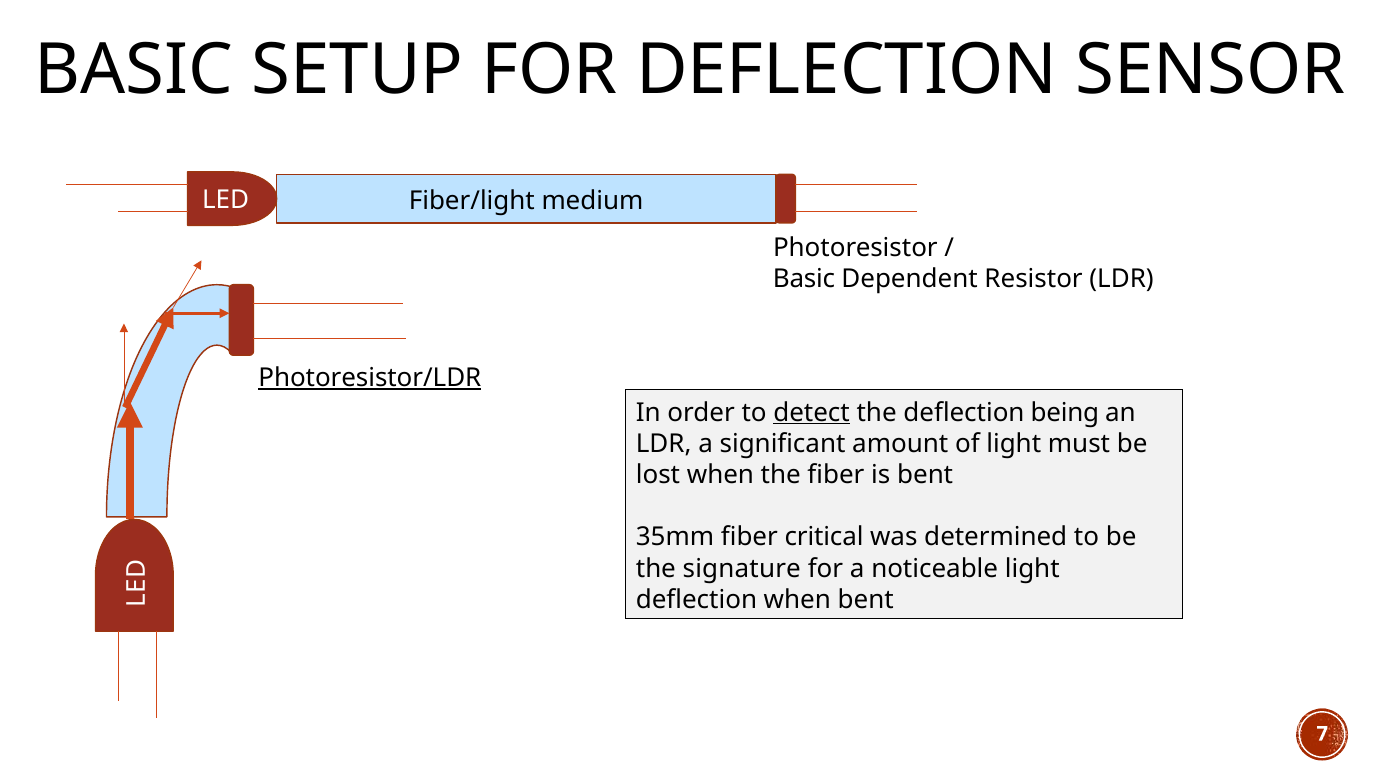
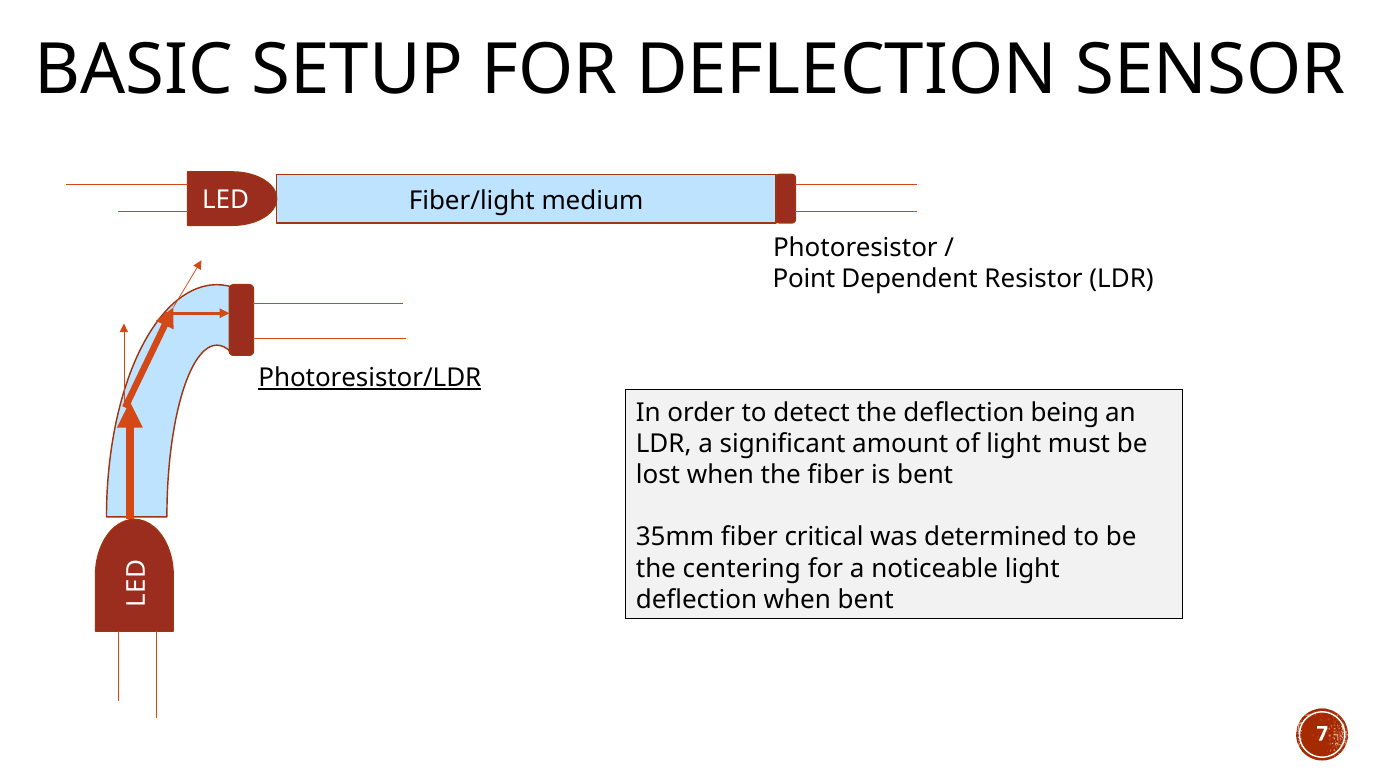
Basic at (804, 279): Basic -> Point
detect underline: present -> none
signature: signature -> centering
